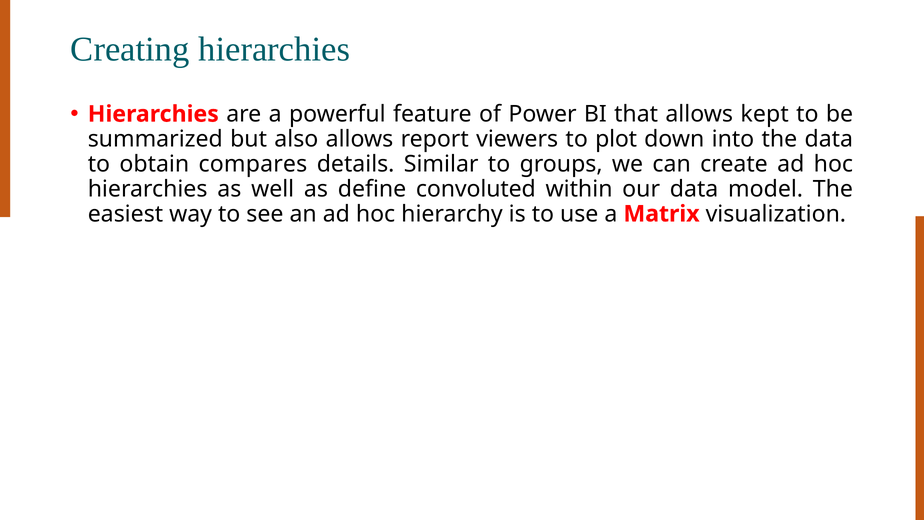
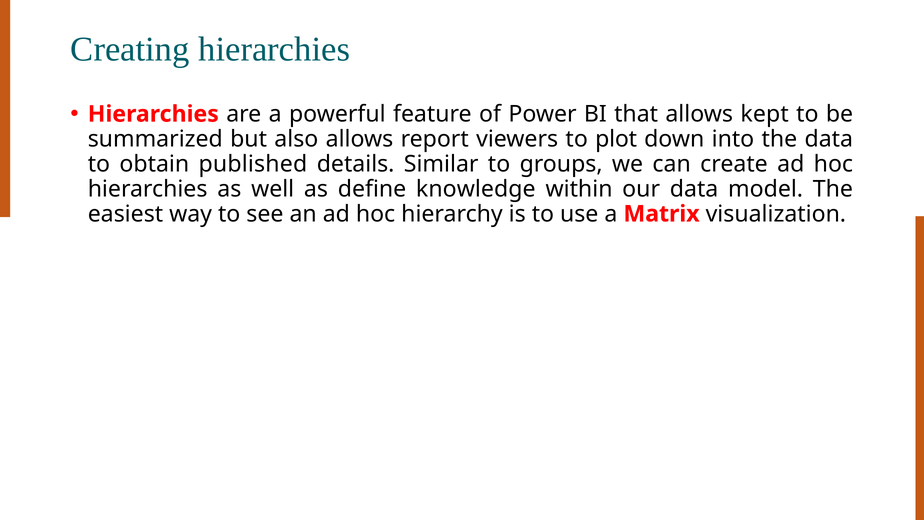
compares: compares -> published
convoluted: convoluted -> knowledge
